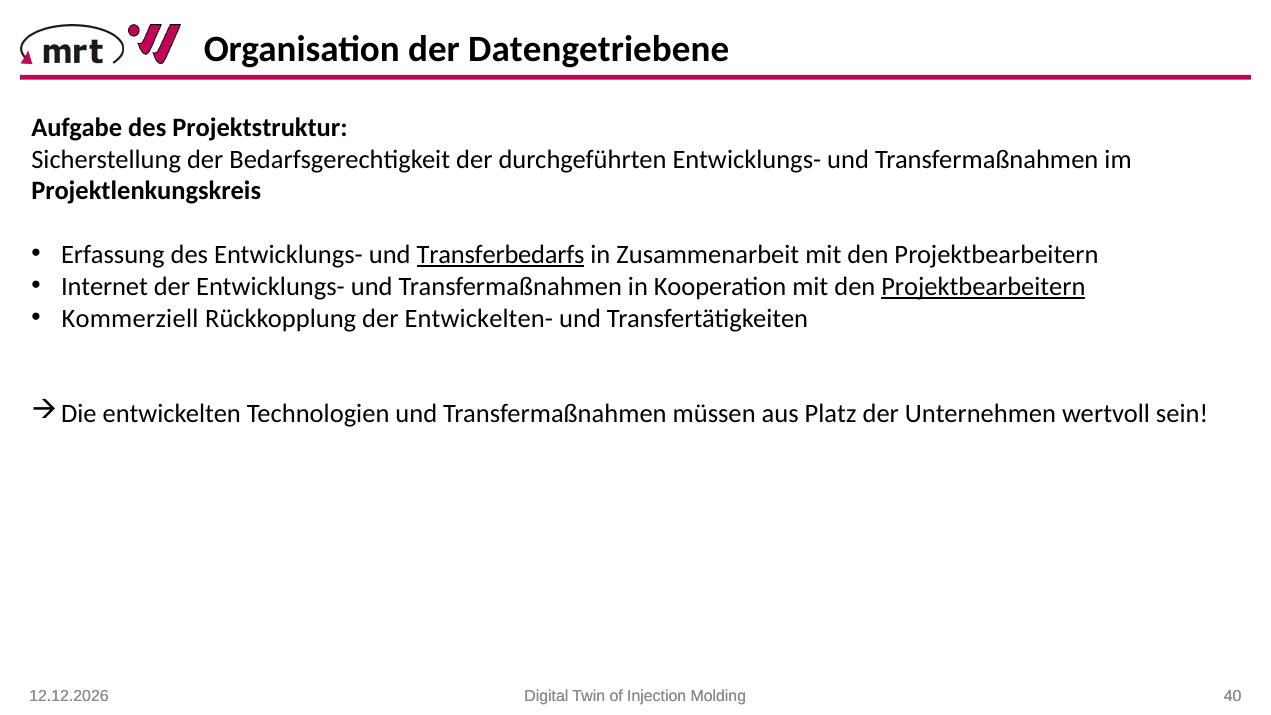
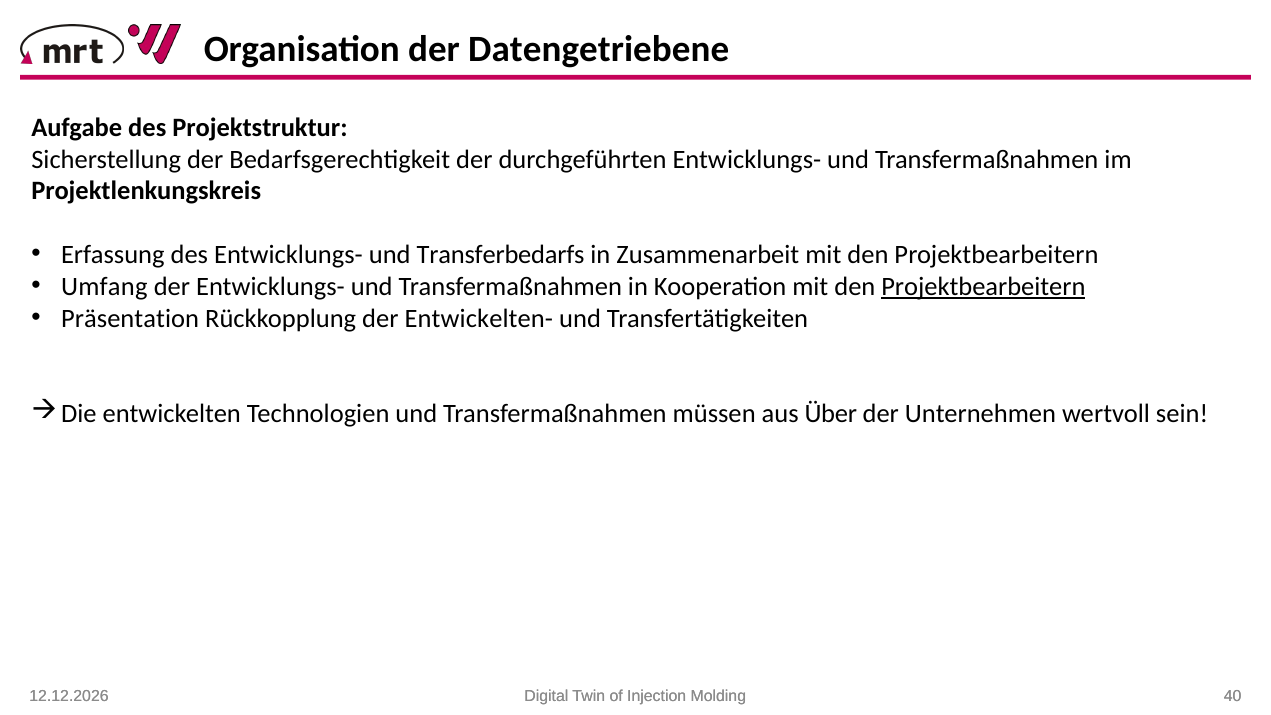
Transferbedarfs underline: present -> none
Internet: Internet -> Umfang
Kommerziell: Kommerziell -> Präsentation
Platz: Platz -> Über
